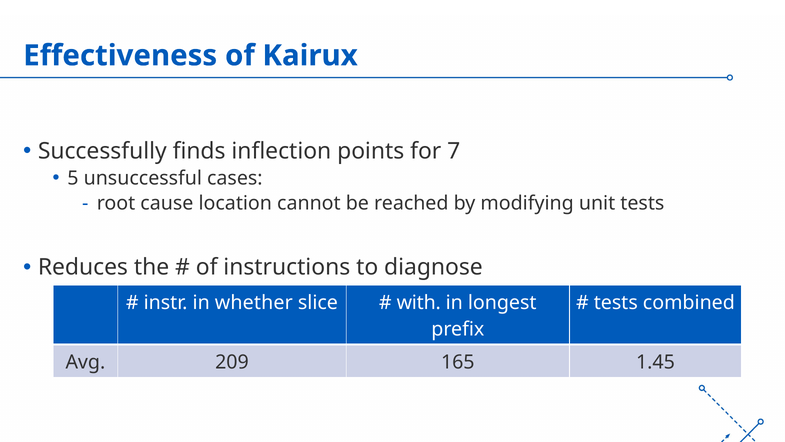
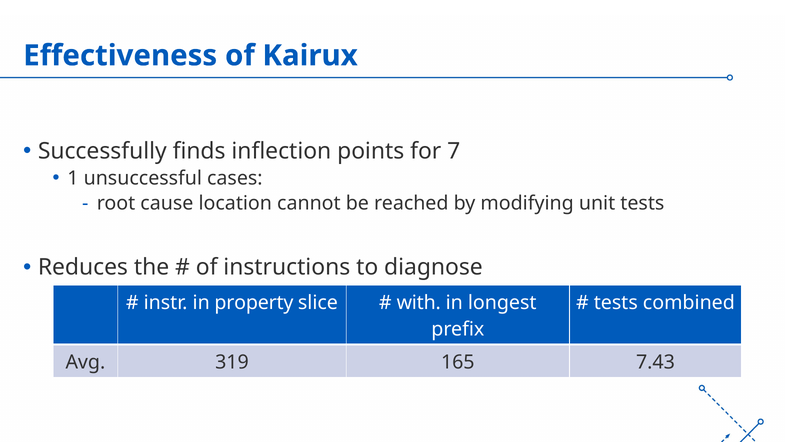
5: 5 -> 1
whether: whether -> property
209: 209 -> 319
1.45: 1.45 -> 7.43
